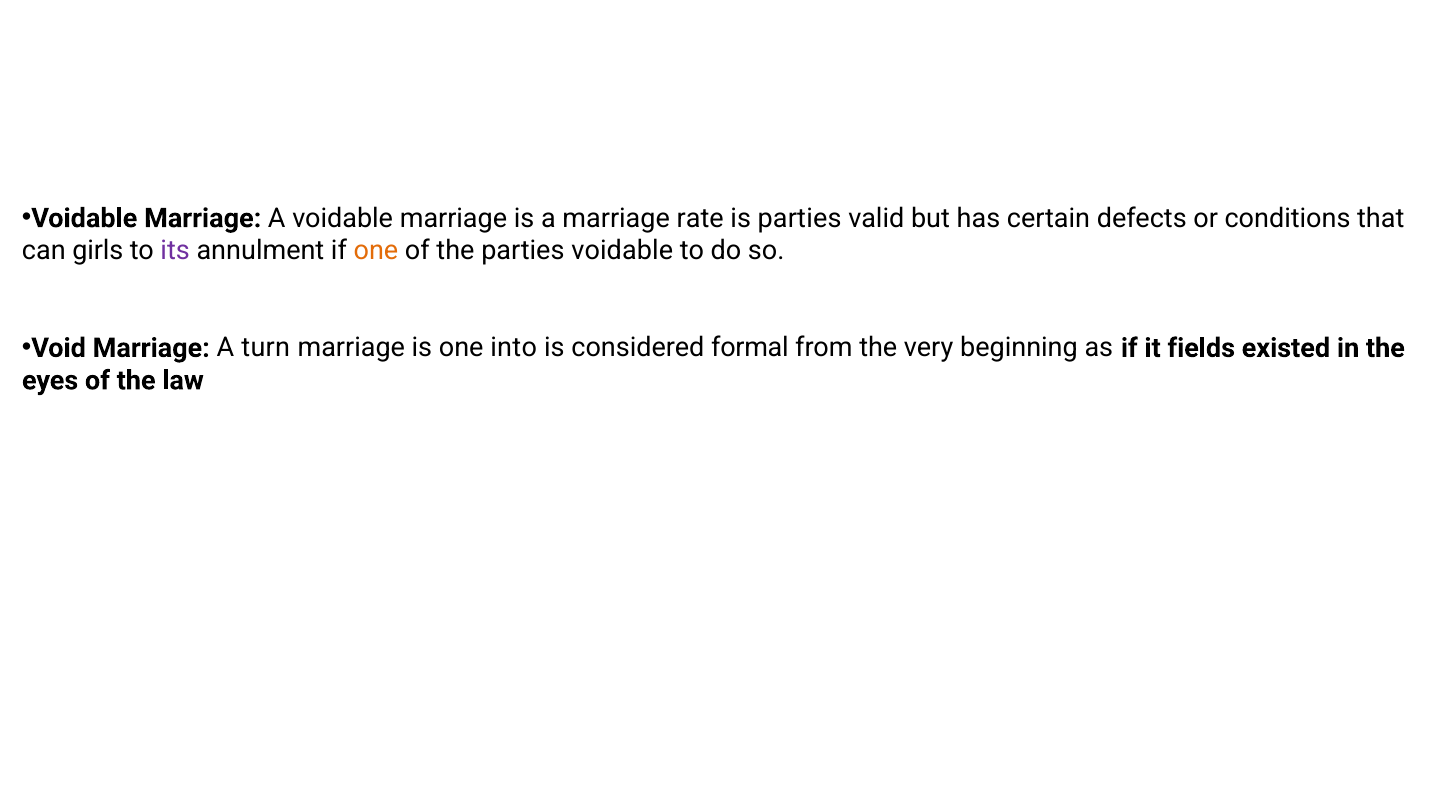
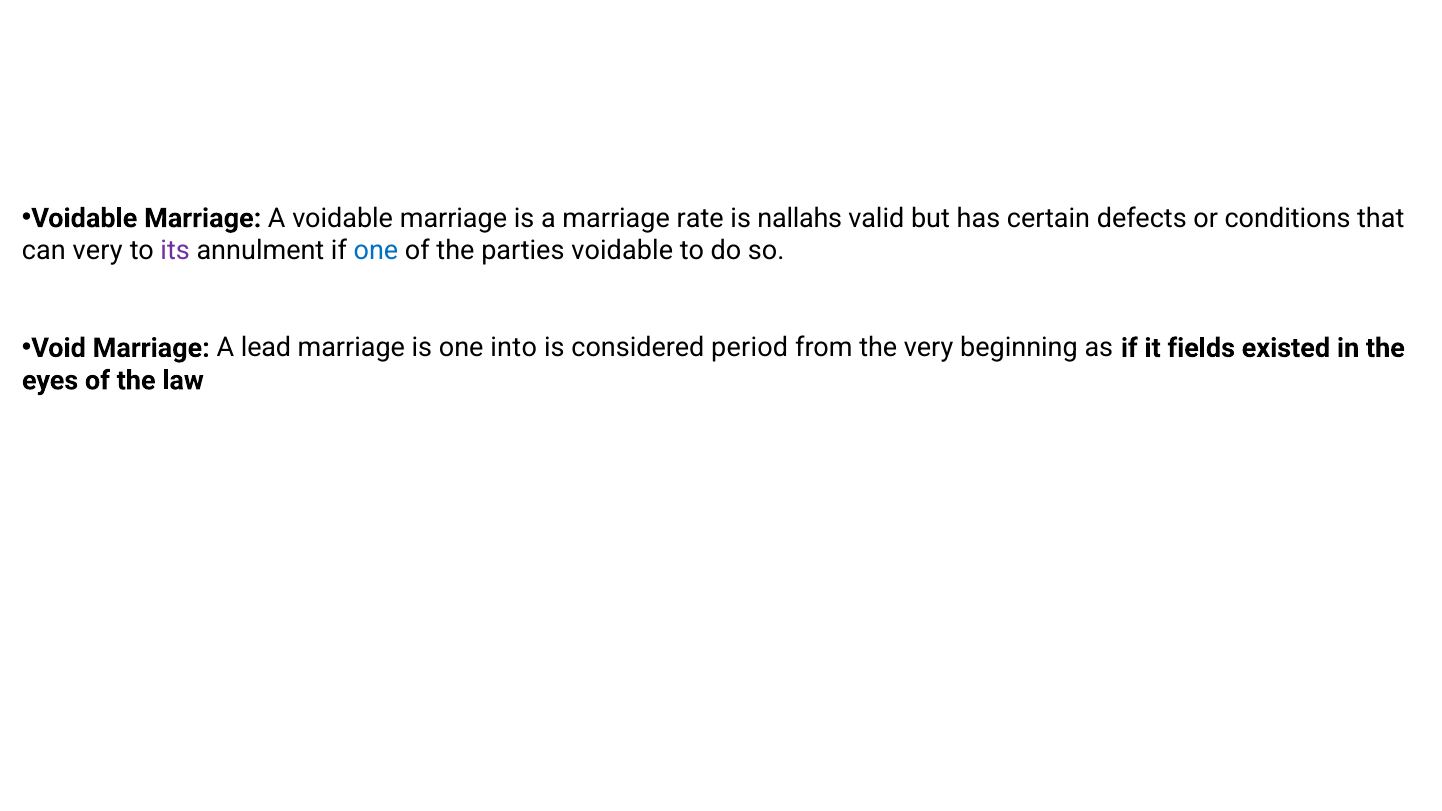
is parties: parties -> nallahs
can girls: girls -> very
one at (376, 251) colour: orange -> blue
turn: turn -> lead
formal: formal -> period
